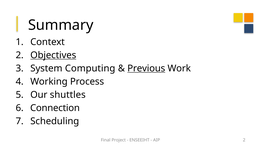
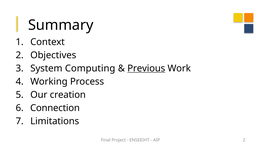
Objectives underline: present -> none
shuttles: shuttles -> creation
Scheduling: Scheduling -> Limitations
